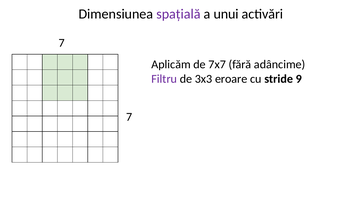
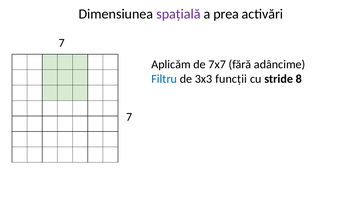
unui: unui -> prea
Filtru colour: purple -> blue
eroare: eroare -> funcții
9: 9 -> 8
